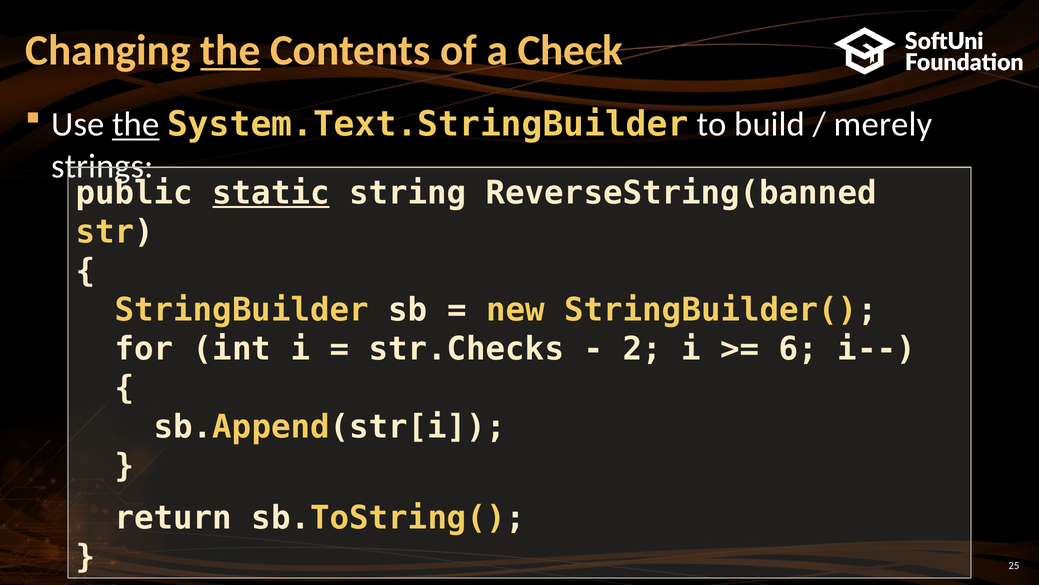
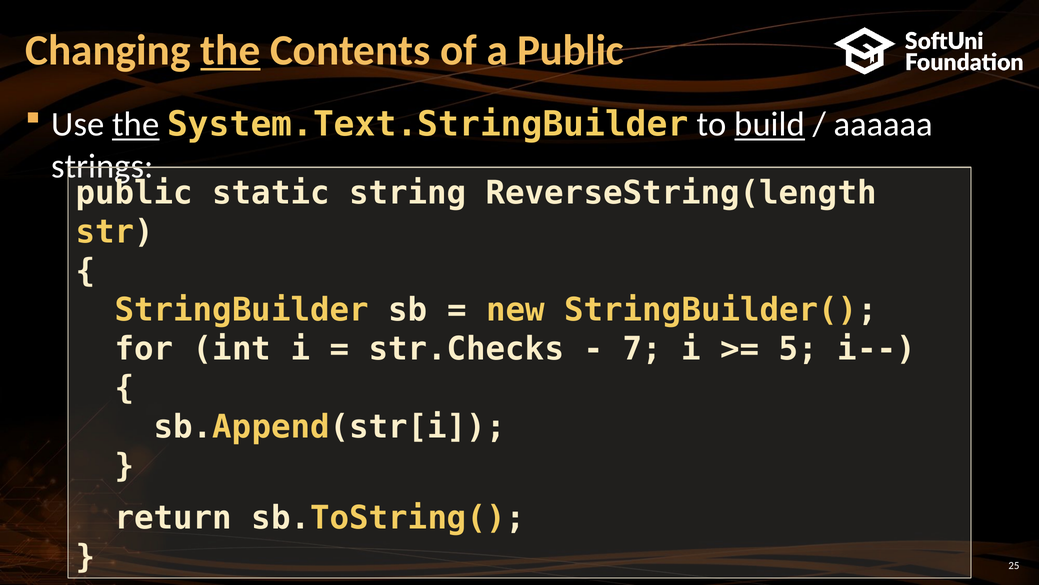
a Check: Check -> Public
build underline: none -> present
merely: merely -> aaaaaa
static underline: present -> none
ReverseString(banned: ReverseString(banned -> ReverseString(length
2: 2 -> 7
6: 6 -> 5
